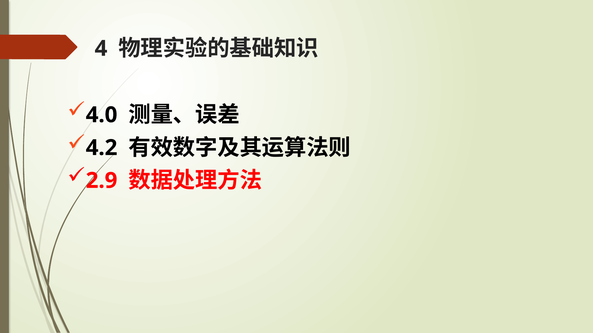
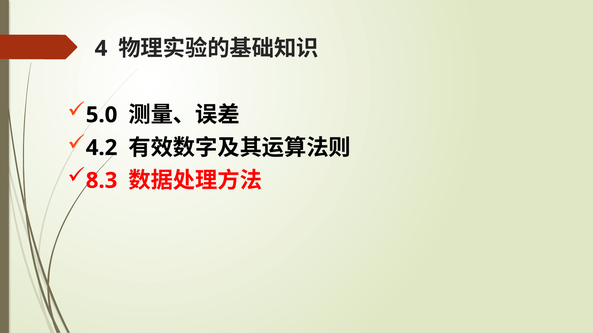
4.0: 4.0 -> 5.0
2.9: 2.9 -> 8.3
